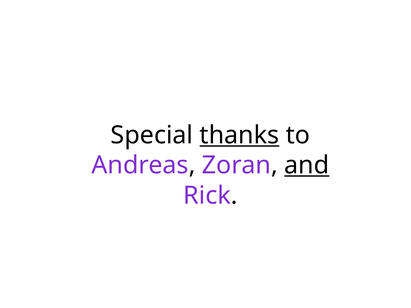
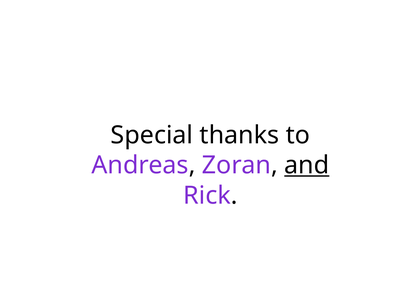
thanks underline: present -> none
